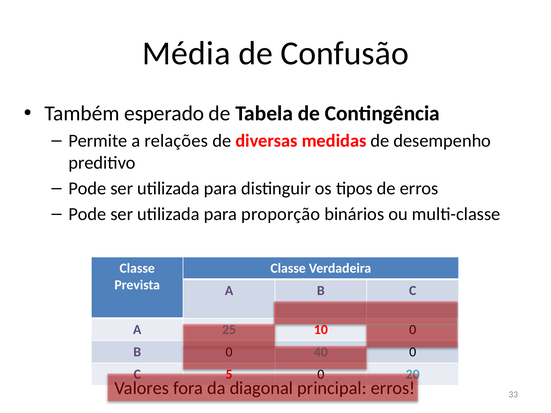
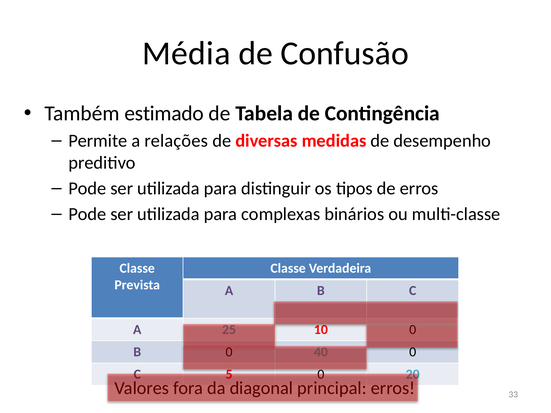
esperado: esperado -> estimado
proporção: proporção -> complexas
